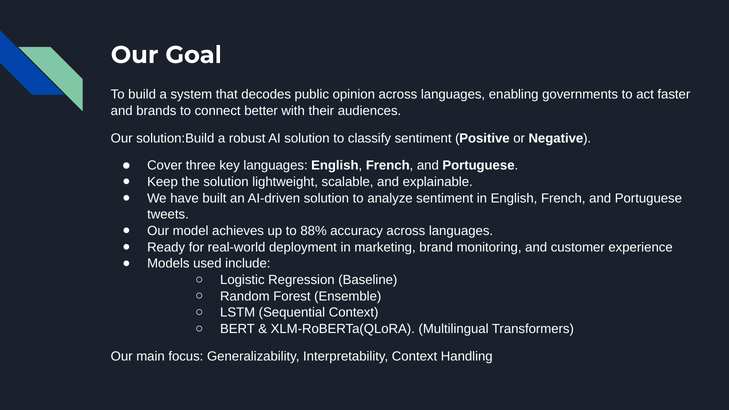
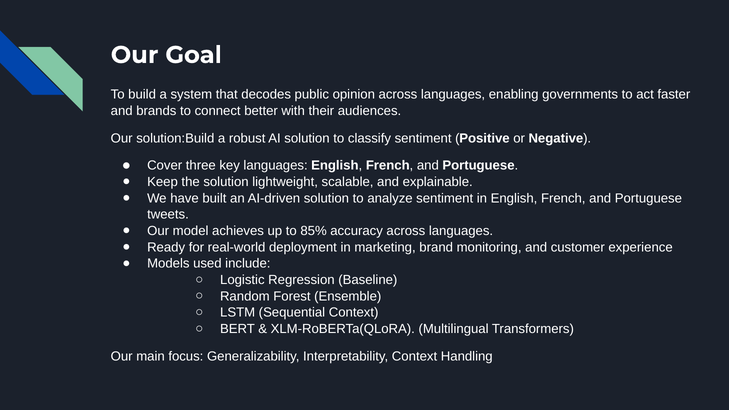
88%: 88% -> 85%
